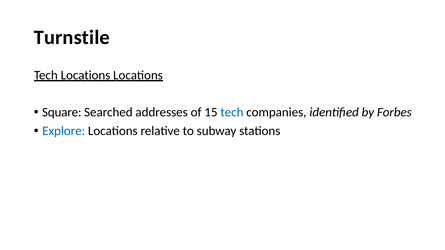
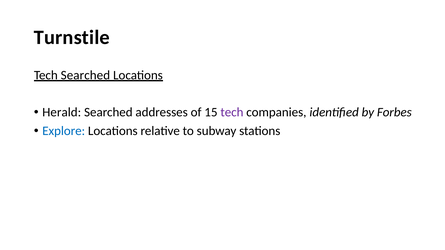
Tech Locations: Locations -> Searched
Square: Square -> Herald
tech at (232, 112) colour: blue -> purple
